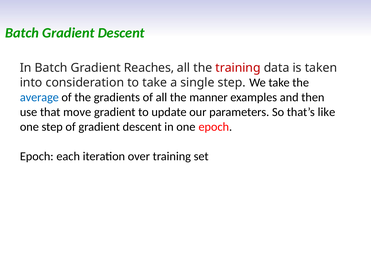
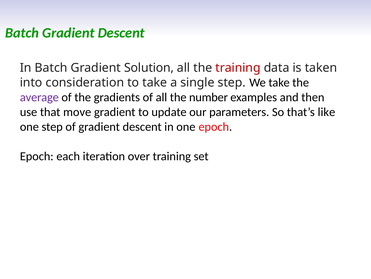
Reaches: Reaches -> Solution
average colour: blue -> purple
manner: manner -> number
